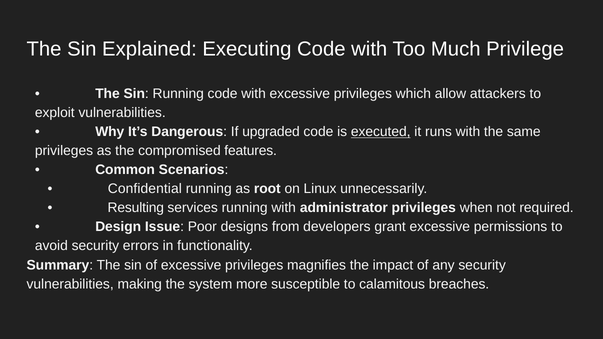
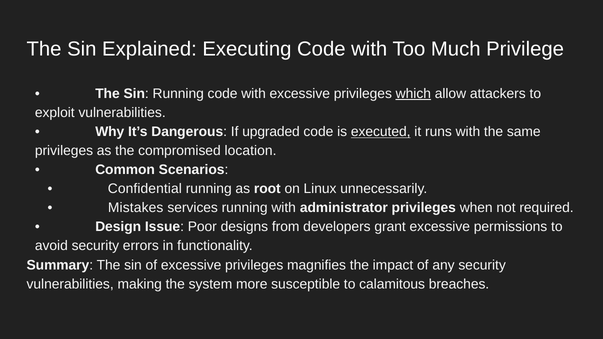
which underline: none -> present
features: features -> location
Resulting: Resulting -> Mistakes
